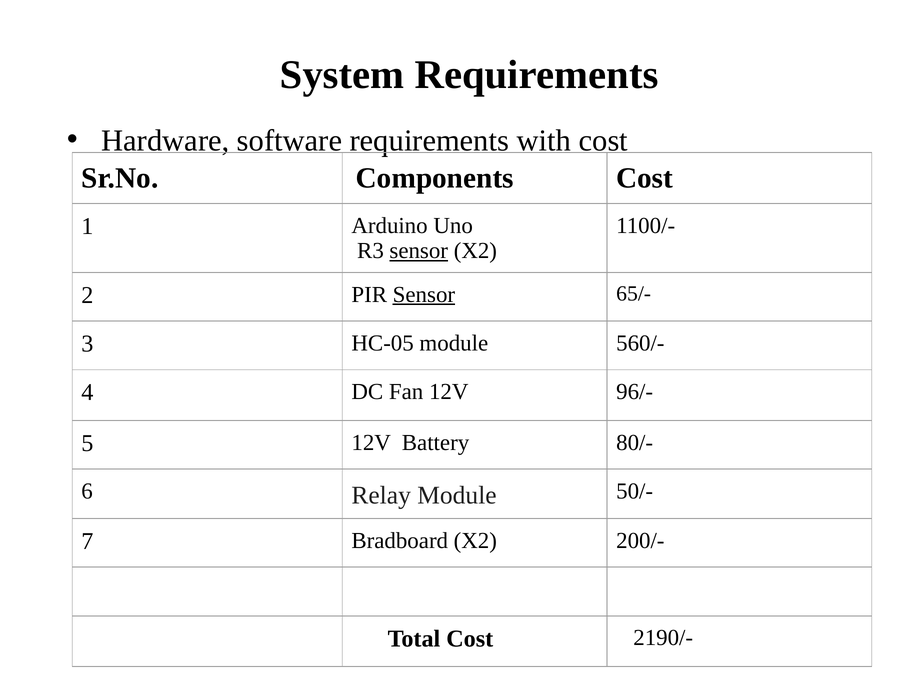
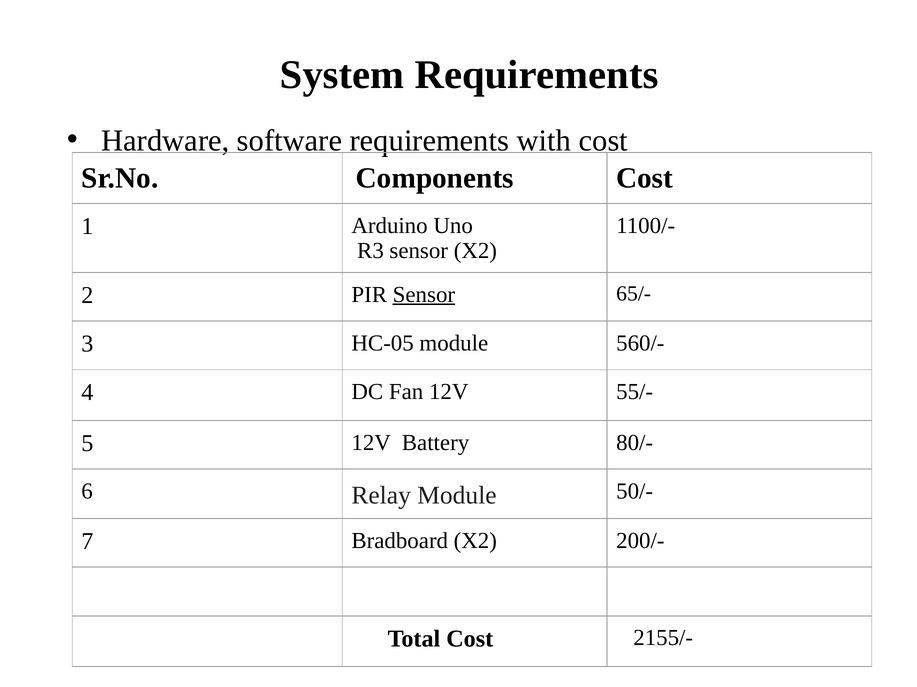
sensor at (419, 251) underline: present -> none
96/-: 96/- -> 55/-
2190/-: 2190/- -> 2155/-
